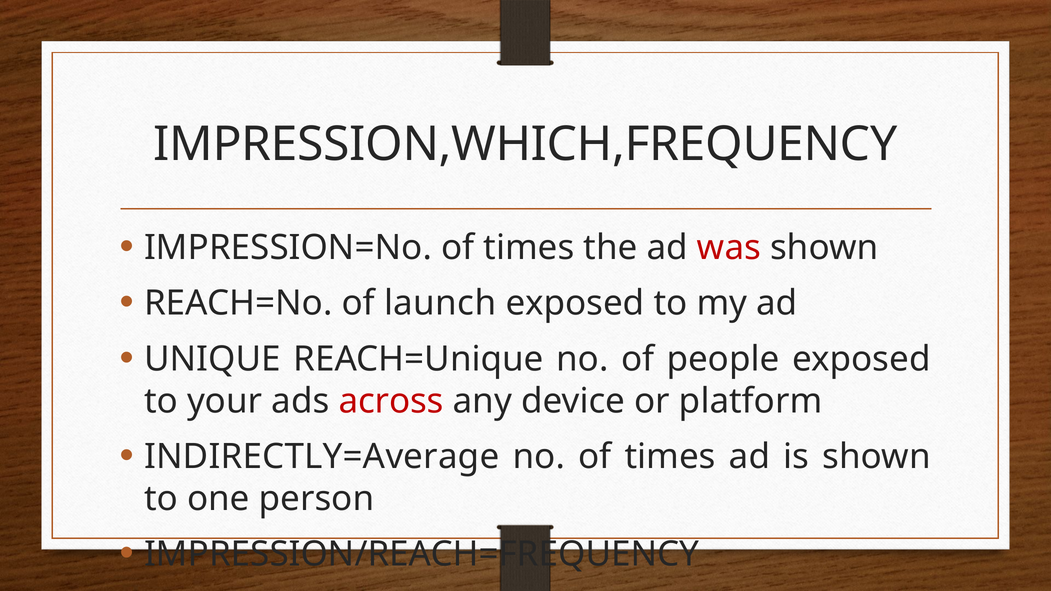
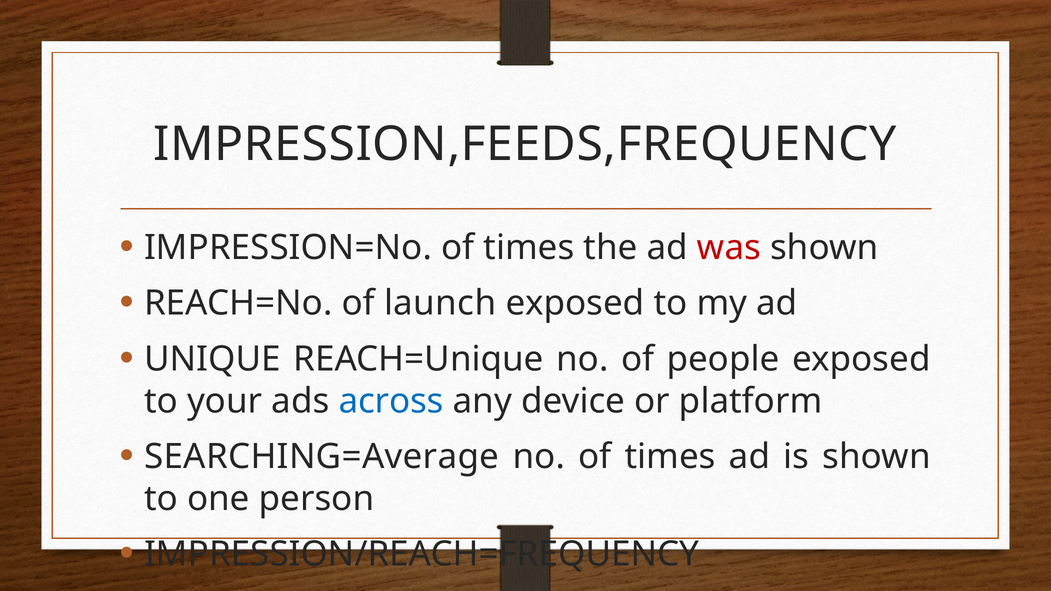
IMPRESSION,WHICH,FREQUENCY: IMPRESSION,WHICH,FREQUENCY -> IMPRESSION,FEEDS,FREQUENCY
across colour: red -> blue
INDIRECTLY=Average: INDIRECTLY=Average -> SEARCHING=Average
